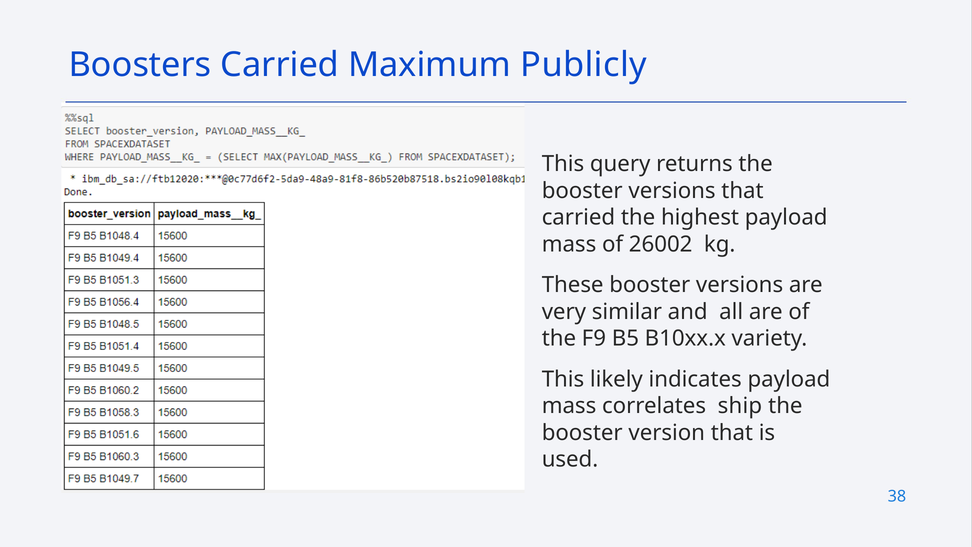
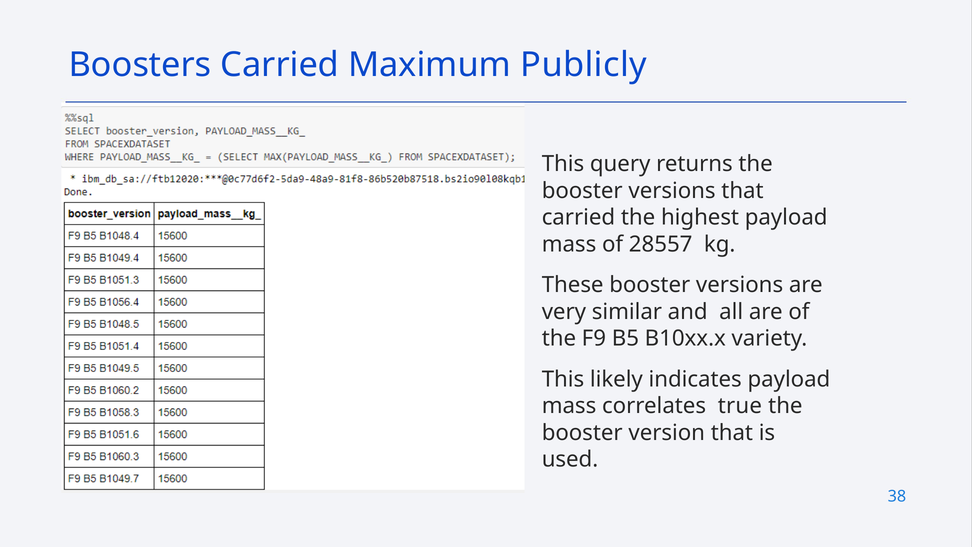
26002: 26002 -> 28557
ship: ship -> true
